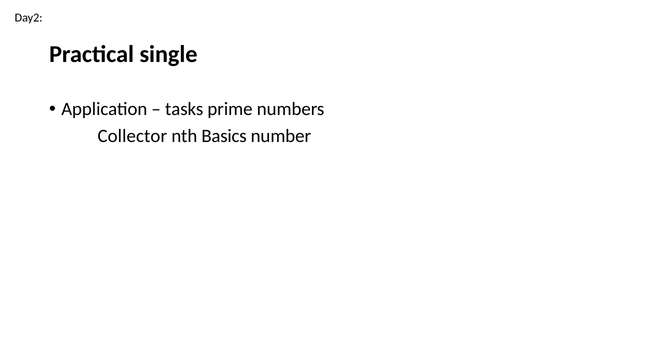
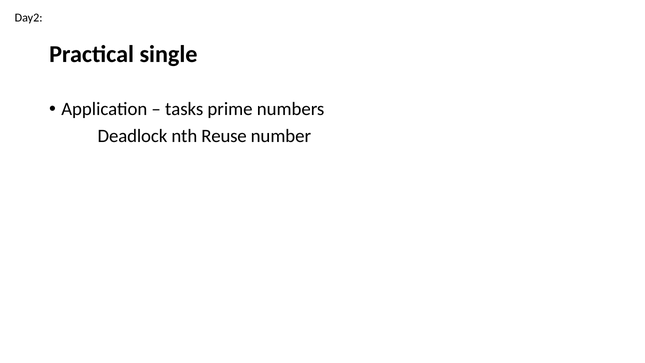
Collector: Collector -> Deadlock
Basics: Basics -> Reuse
